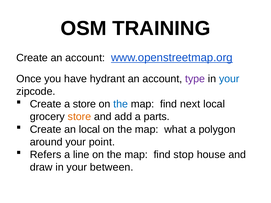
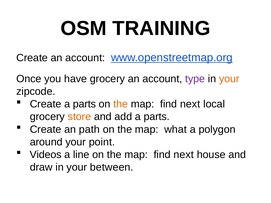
have hydrant: hydrant -> grocery
your at (229, 79) colour: blue -> orange
Create a store: store -> parts
the at (121, 104) colour: blue -> orange
an local: local -> path
Refers: Refers -> Videos
stop at (184, 155): stop -> next
